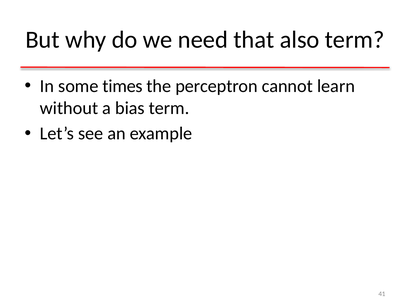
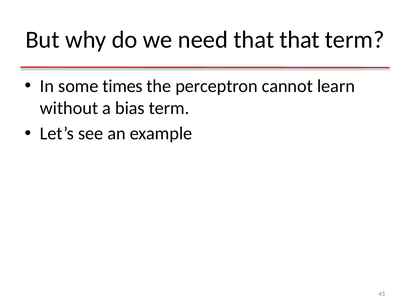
that also: also -> that
